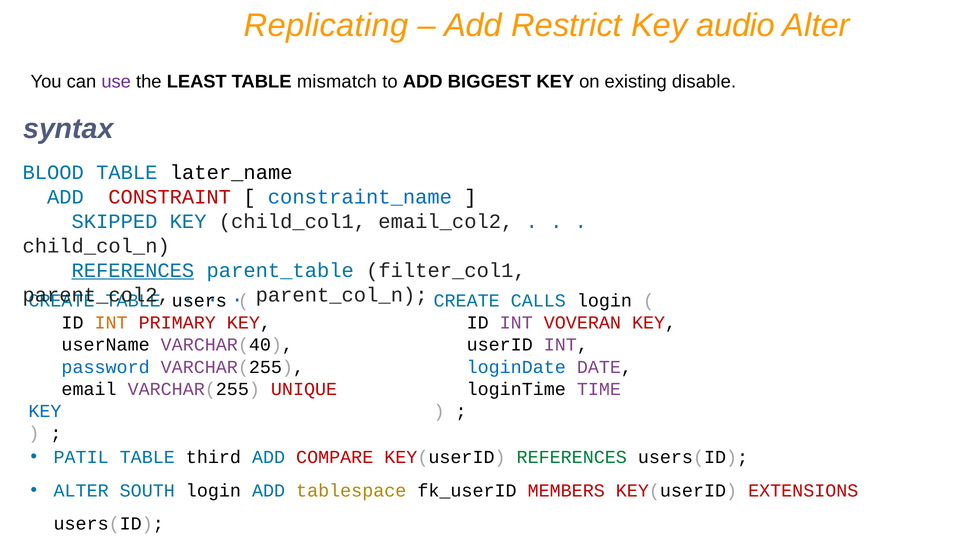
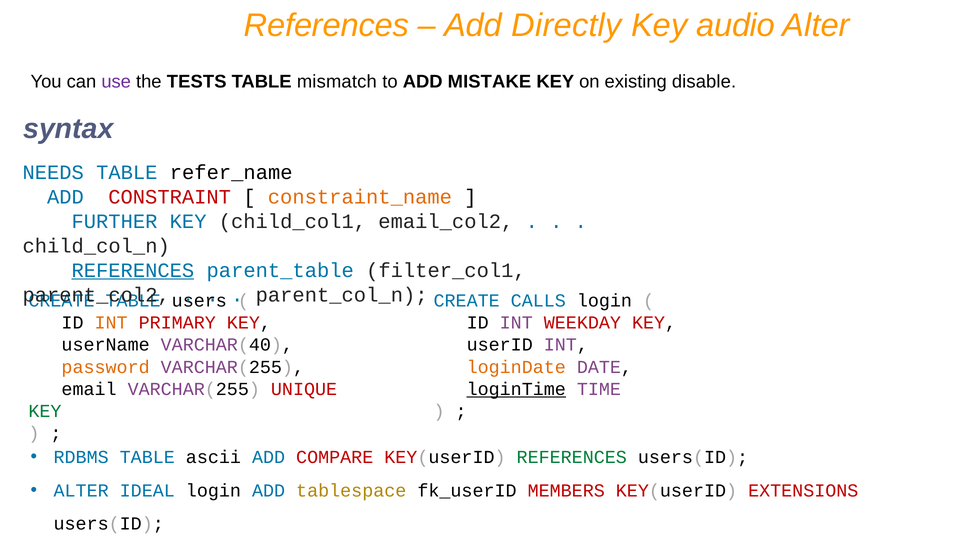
Replicating at (326, 26): Replicating -> References
Restrict: Restrict -> Directly
LEAST: LEAST -> TESTS
BIGGEST: BIGGEST -> MISTAKE
BLOOD: BLOOD -> NEEDS
later_name: later_name -> refer_name
constraint_name colour: blue -> orange
SKIPPED: SKIPPED -> FURTHER
VOVERAN: VOVERAN -> WEEKDAY
password colour: blue -> orange
loginDate colour: blue -> orange
loginTime underline: none -> present
KEY at (45, 411) colour: blue -> green
PATIL: PATIL -> RDBMS
third: third -> ascii
SOUTH: SOUTH -> IDEAL
